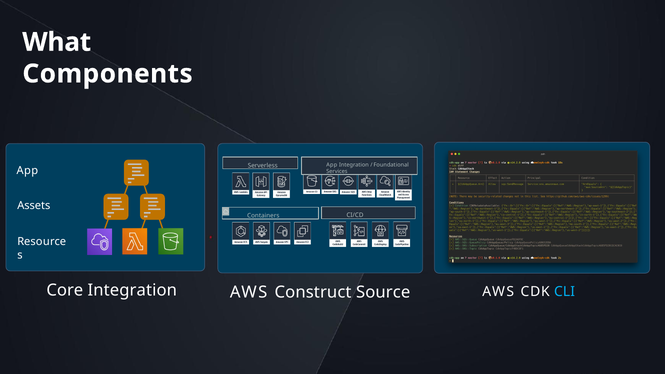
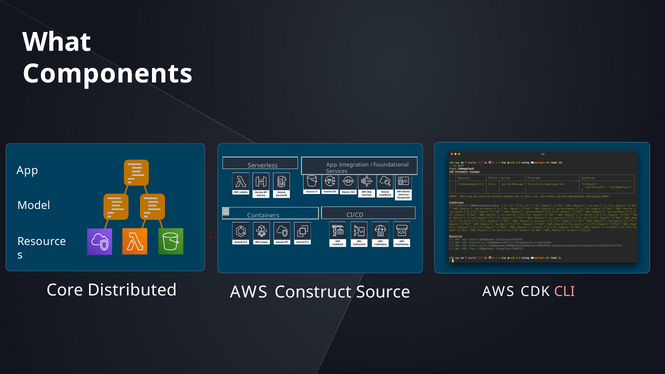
Assets: Assets -> Model
Core Integration: Integration -> Distributed
CLI colour: light blue -> pink
